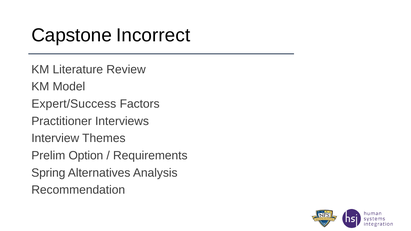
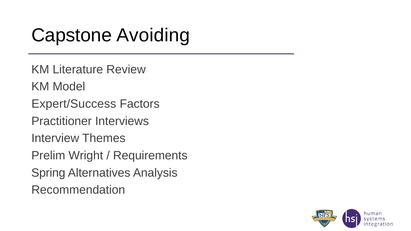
Incorrect: Incorrect -> Avoiding
Option: Option -> Wright
